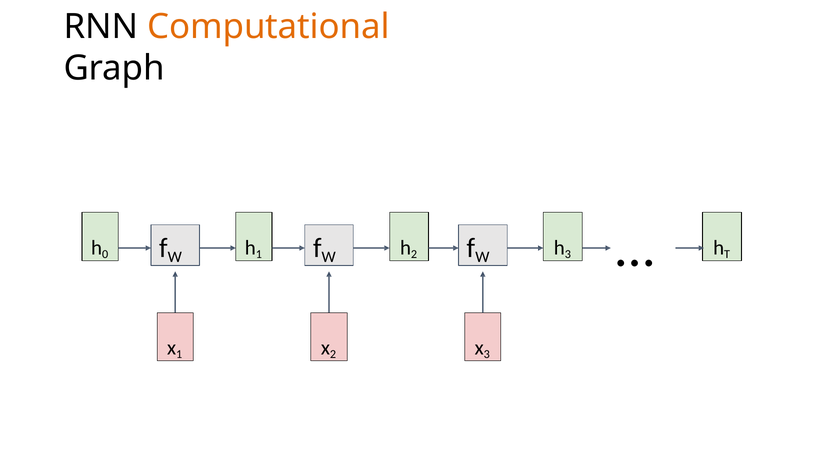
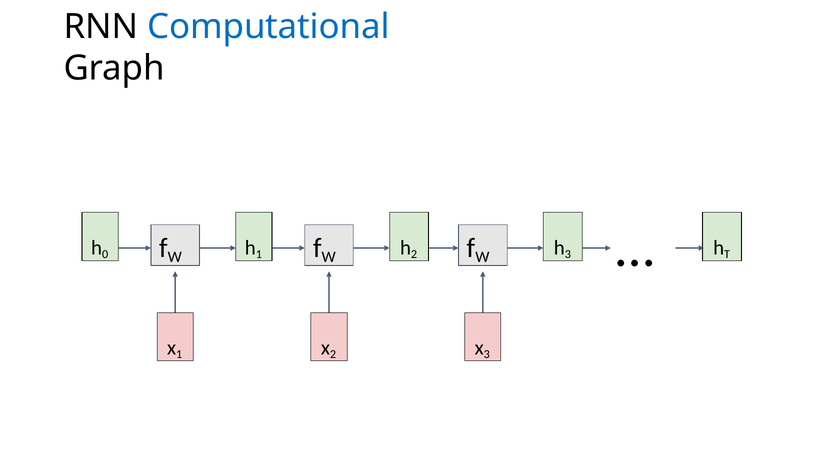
Computational colour: orange -> blue
